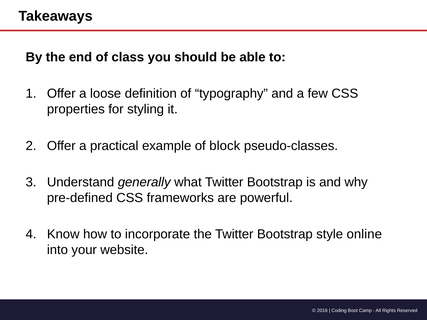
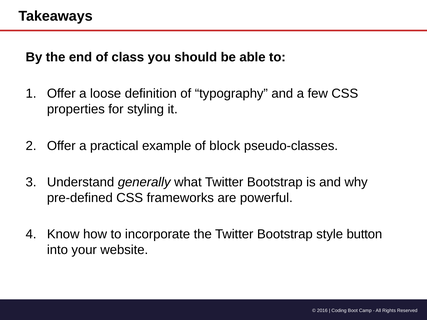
online: online -> button
